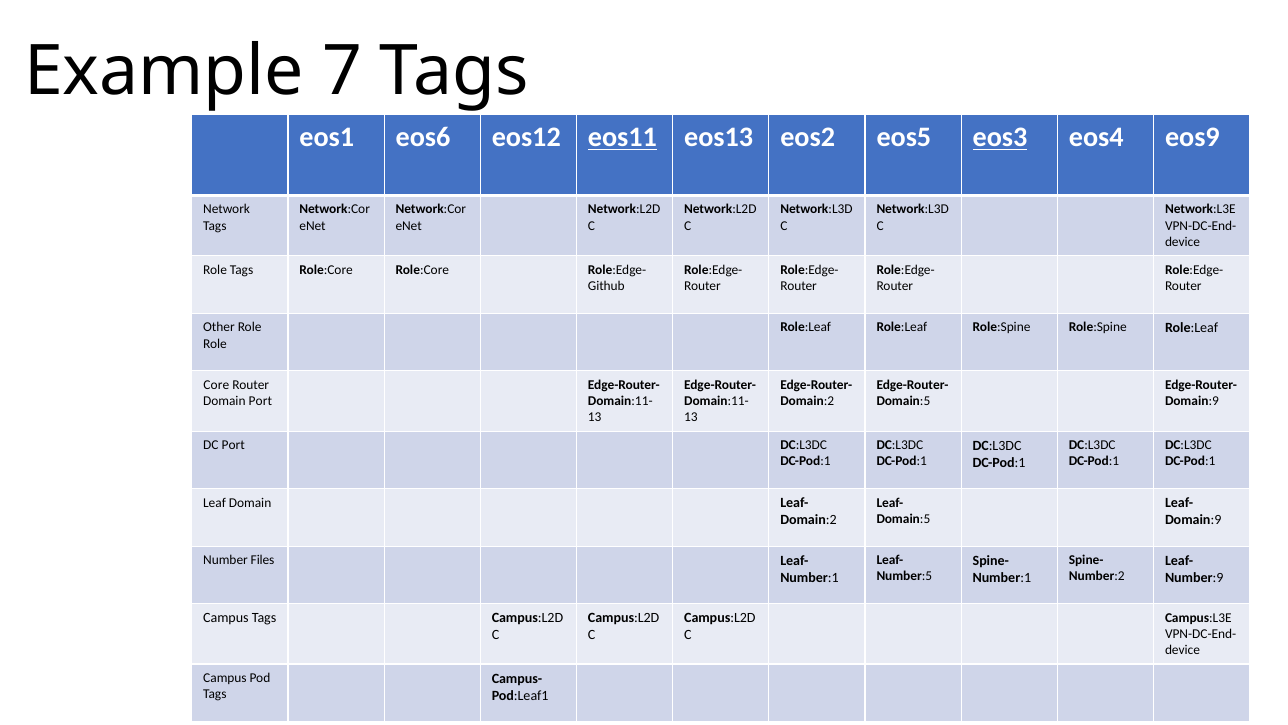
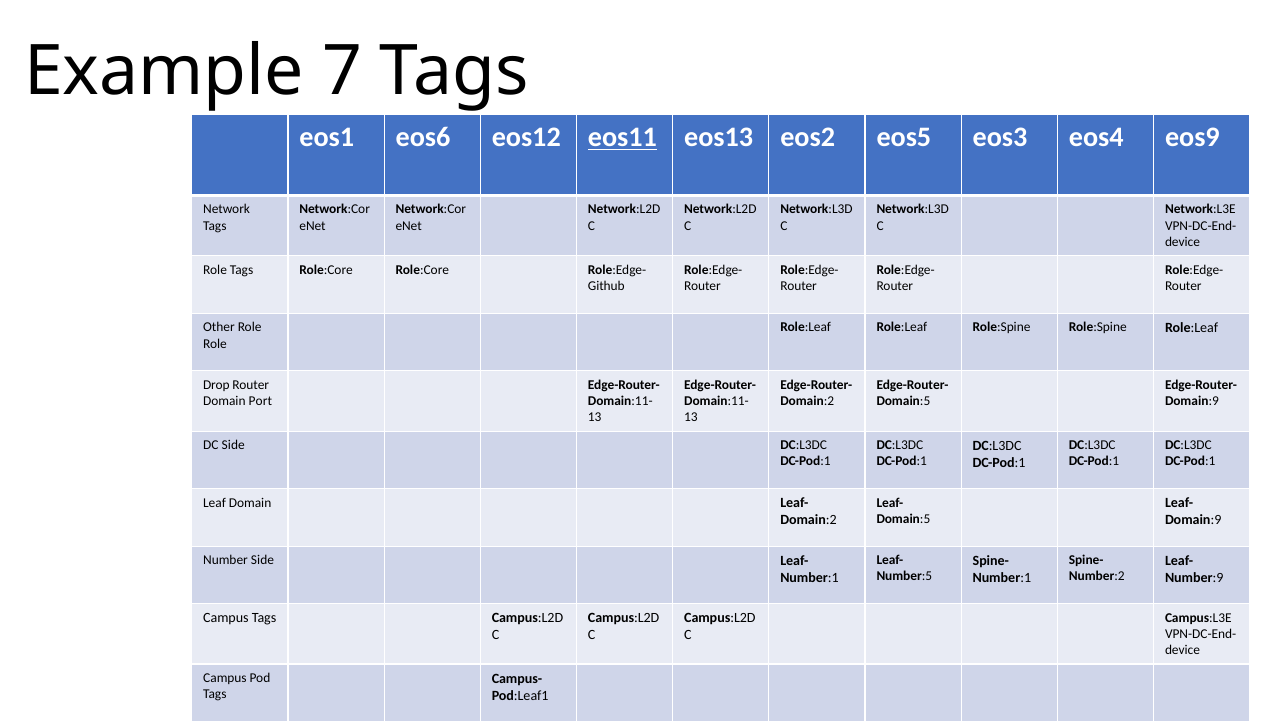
eos3 underline: present -> none
Core: Core -> Drop
DC Port: Port -> Side
Number Files: Files -> Side
